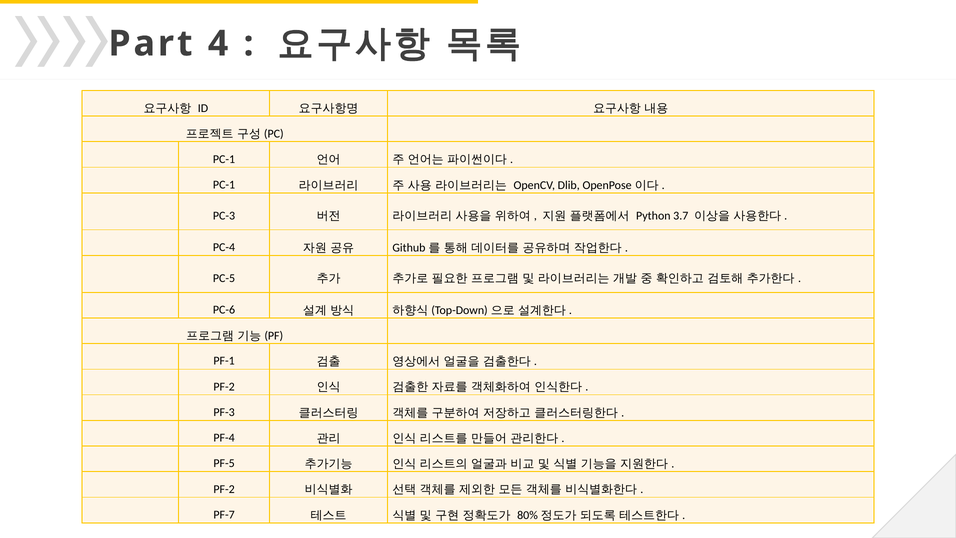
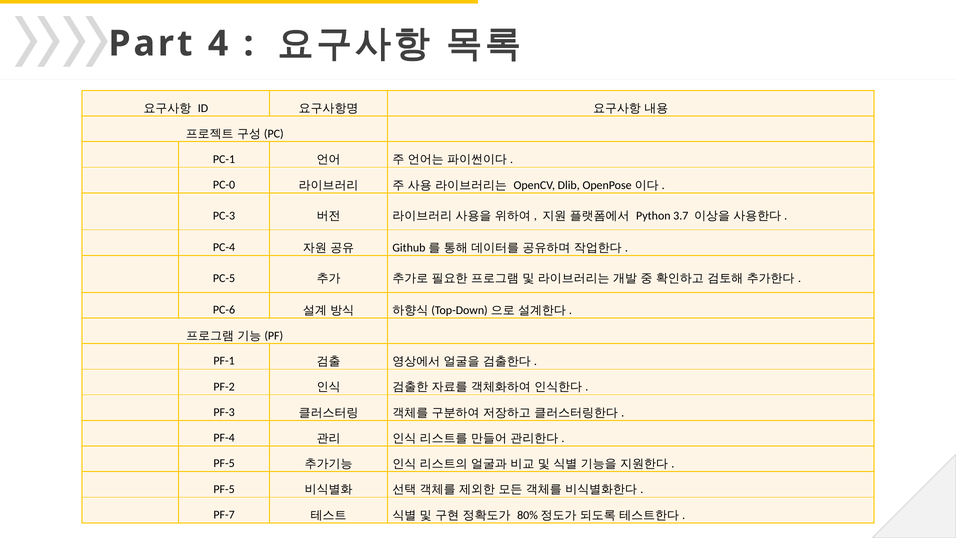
PC-1 at (224, 185): PC-1 -> PC-0
PF-2 at (224, 489): PF-2 -> PF-5
